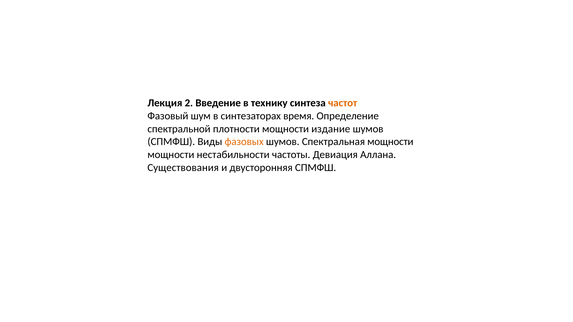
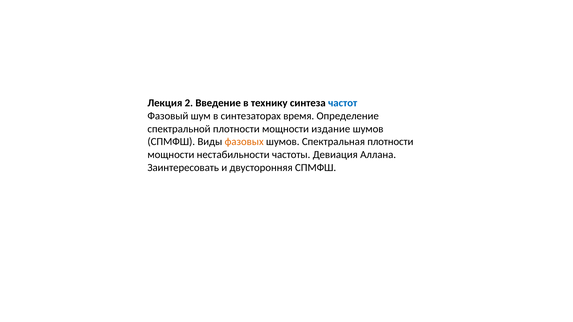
частот colour: orange -> blue
Спектральная мощности: мощности -> плотности
Существования: Существования -> Заинтересовать
